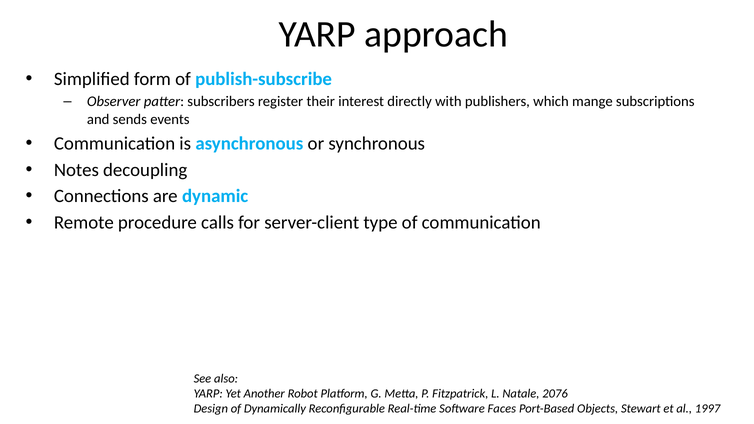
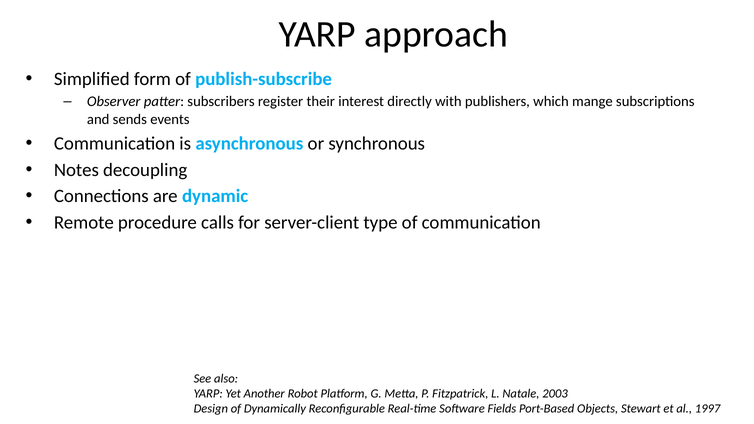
2076: 2076 -> 2003
Faces: Faces -> Fields
